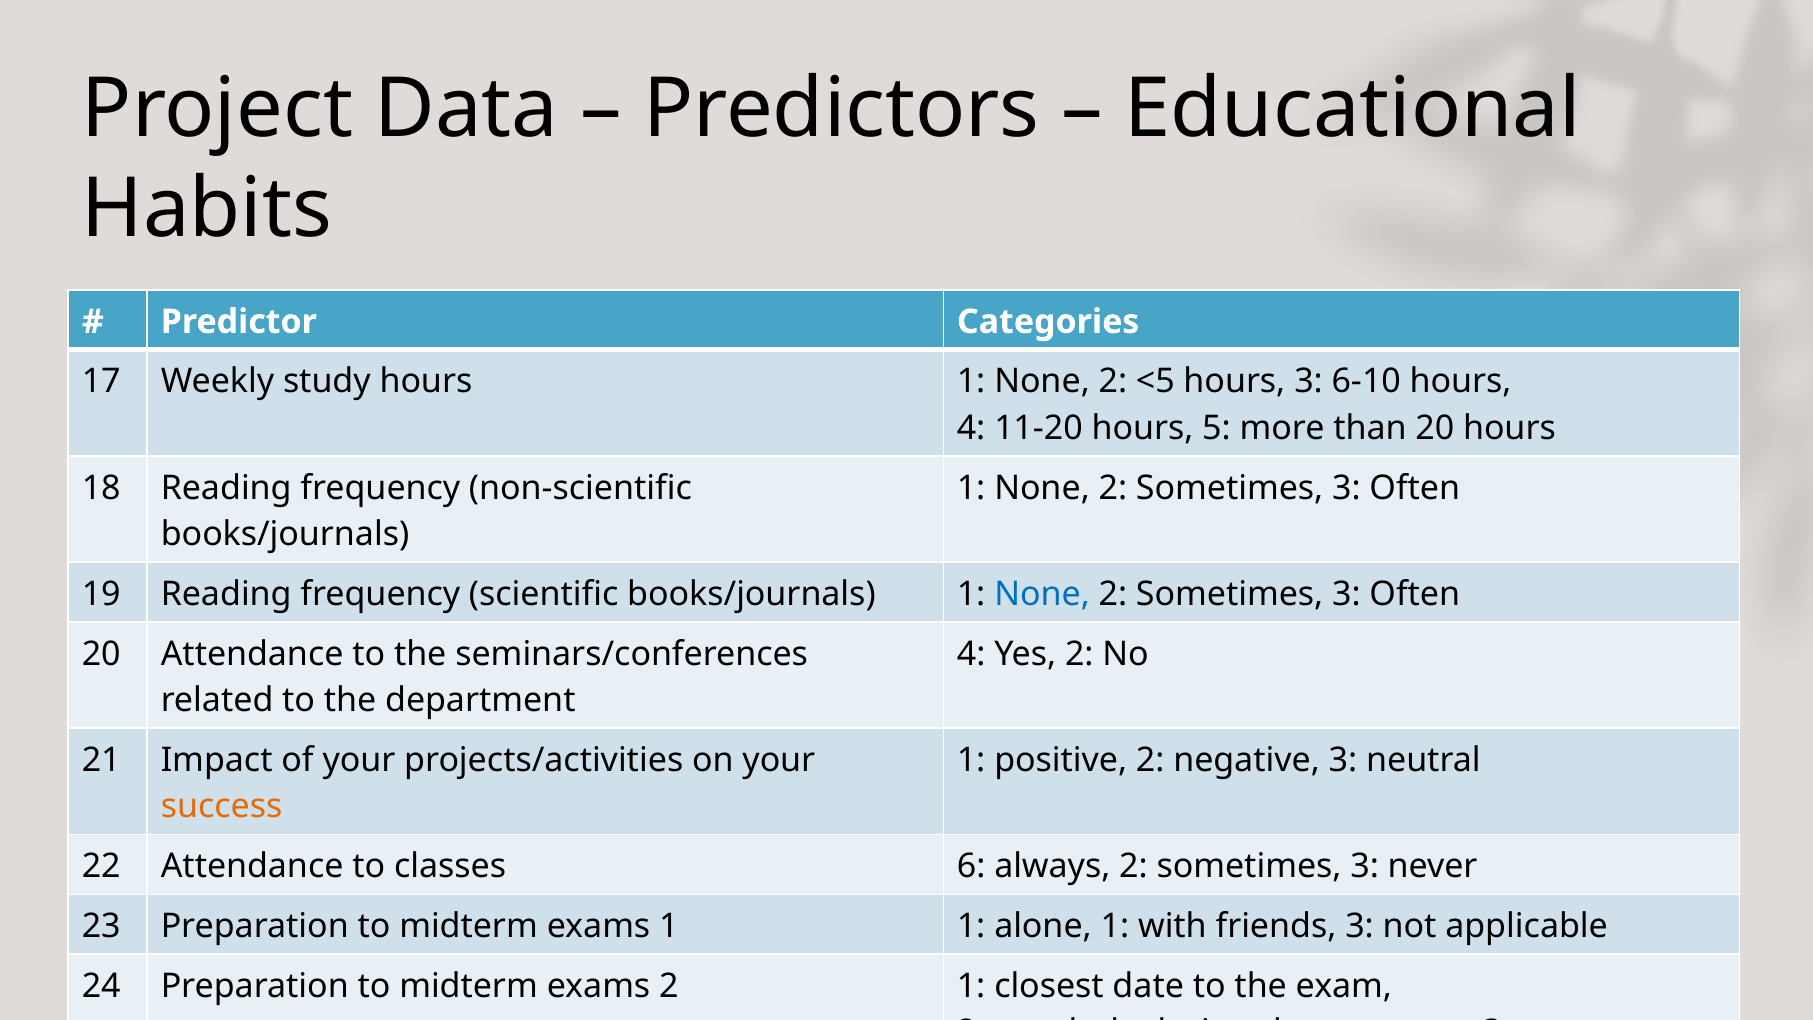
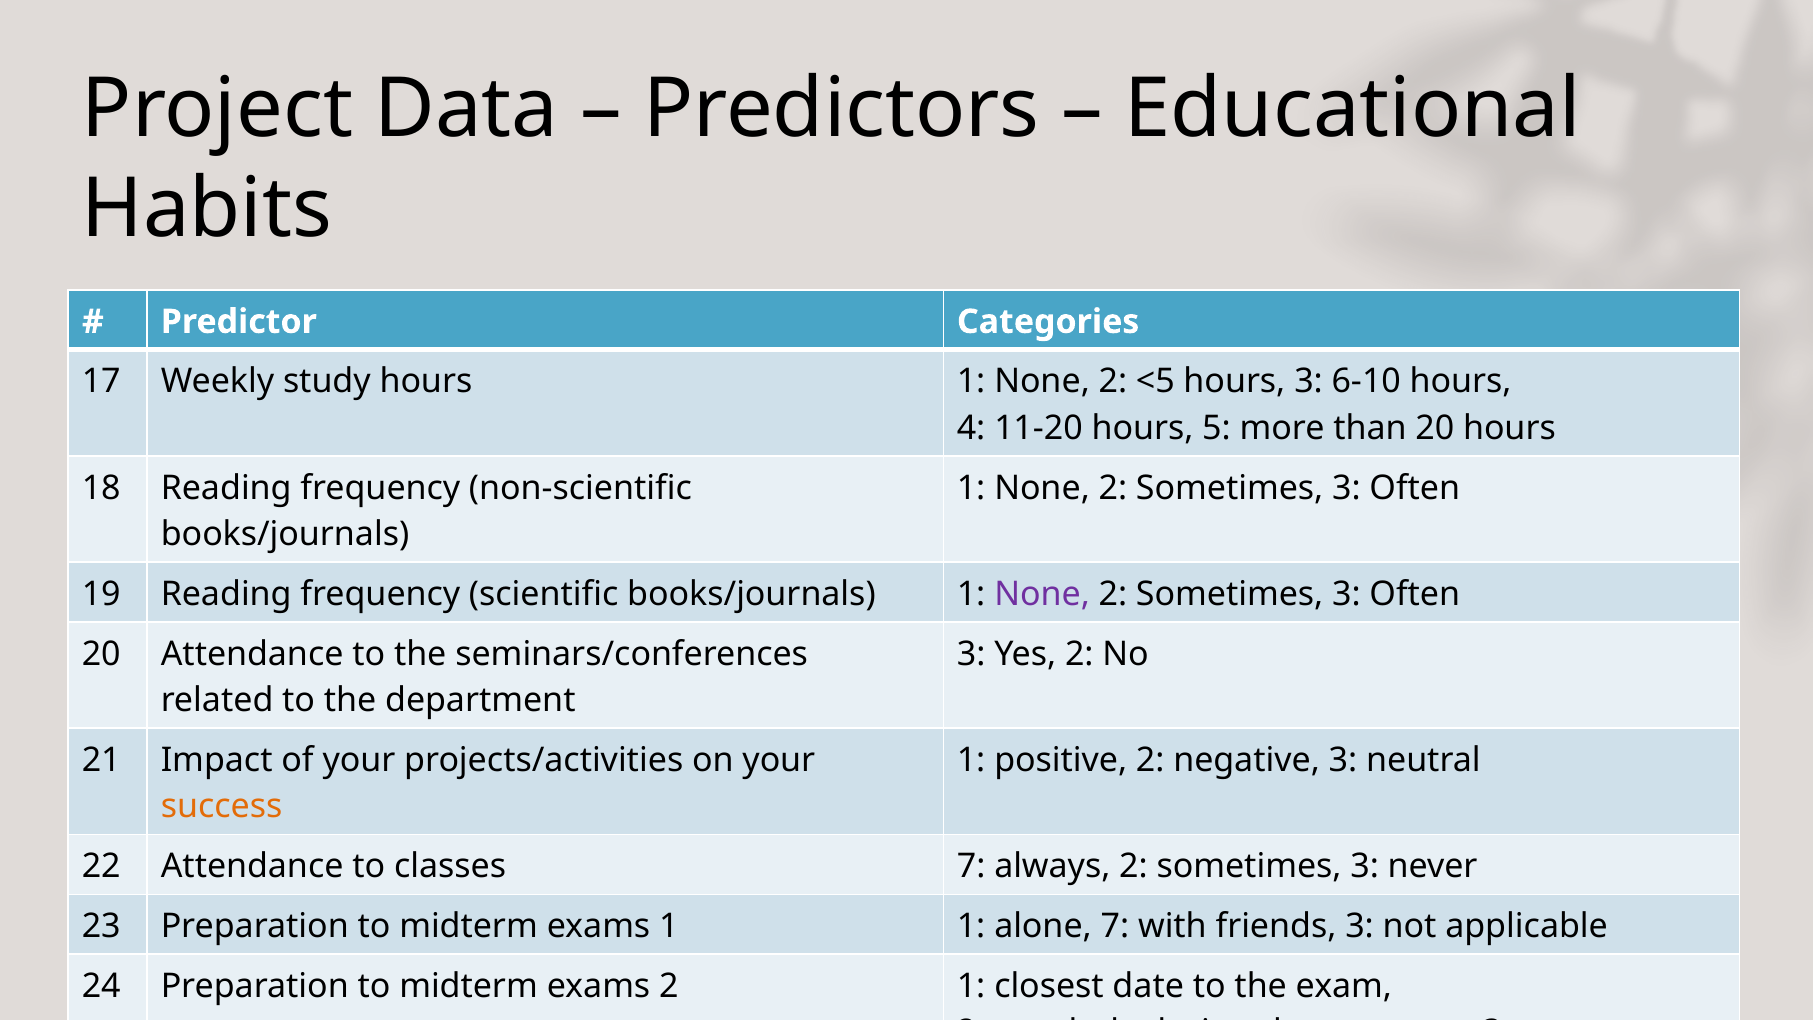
None at (1042, 594) colour: blue -> purple
4 at (971, 654): 4 -> 3
classes 6: 6 -> 7
alone 1: 1 -> 7
